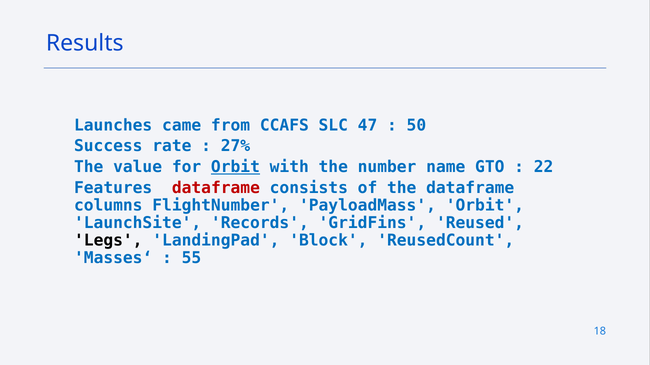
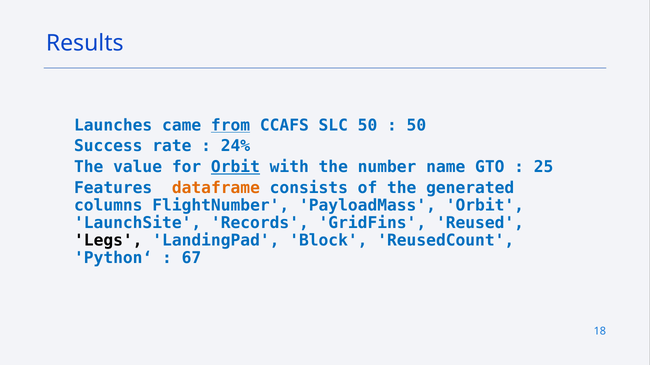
from underline: none -> present
SLC 47: 47 -> 50
27%: 27% -> 24%
22: 22 -> 25
dataframe at (216, 188) colour: red -> orange
the dataframe: dataframe -> generated
Masses‘: Masses‘ -> Python‘
55: 55 -> 67
